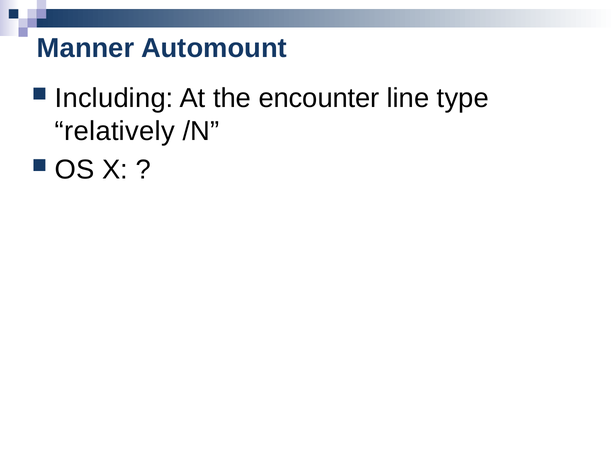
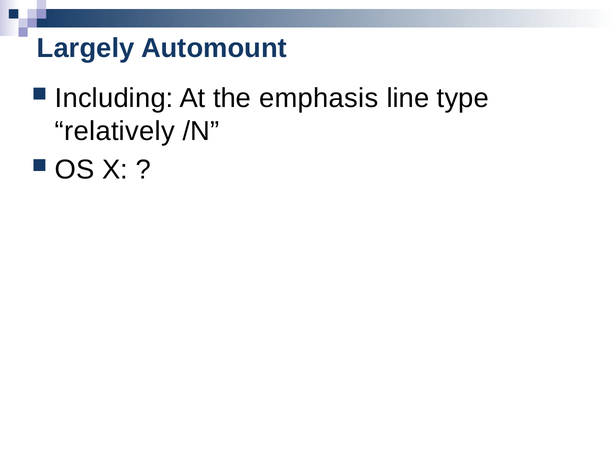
Manner: Manner -> Largely
encounter: encounter -> emphasis
